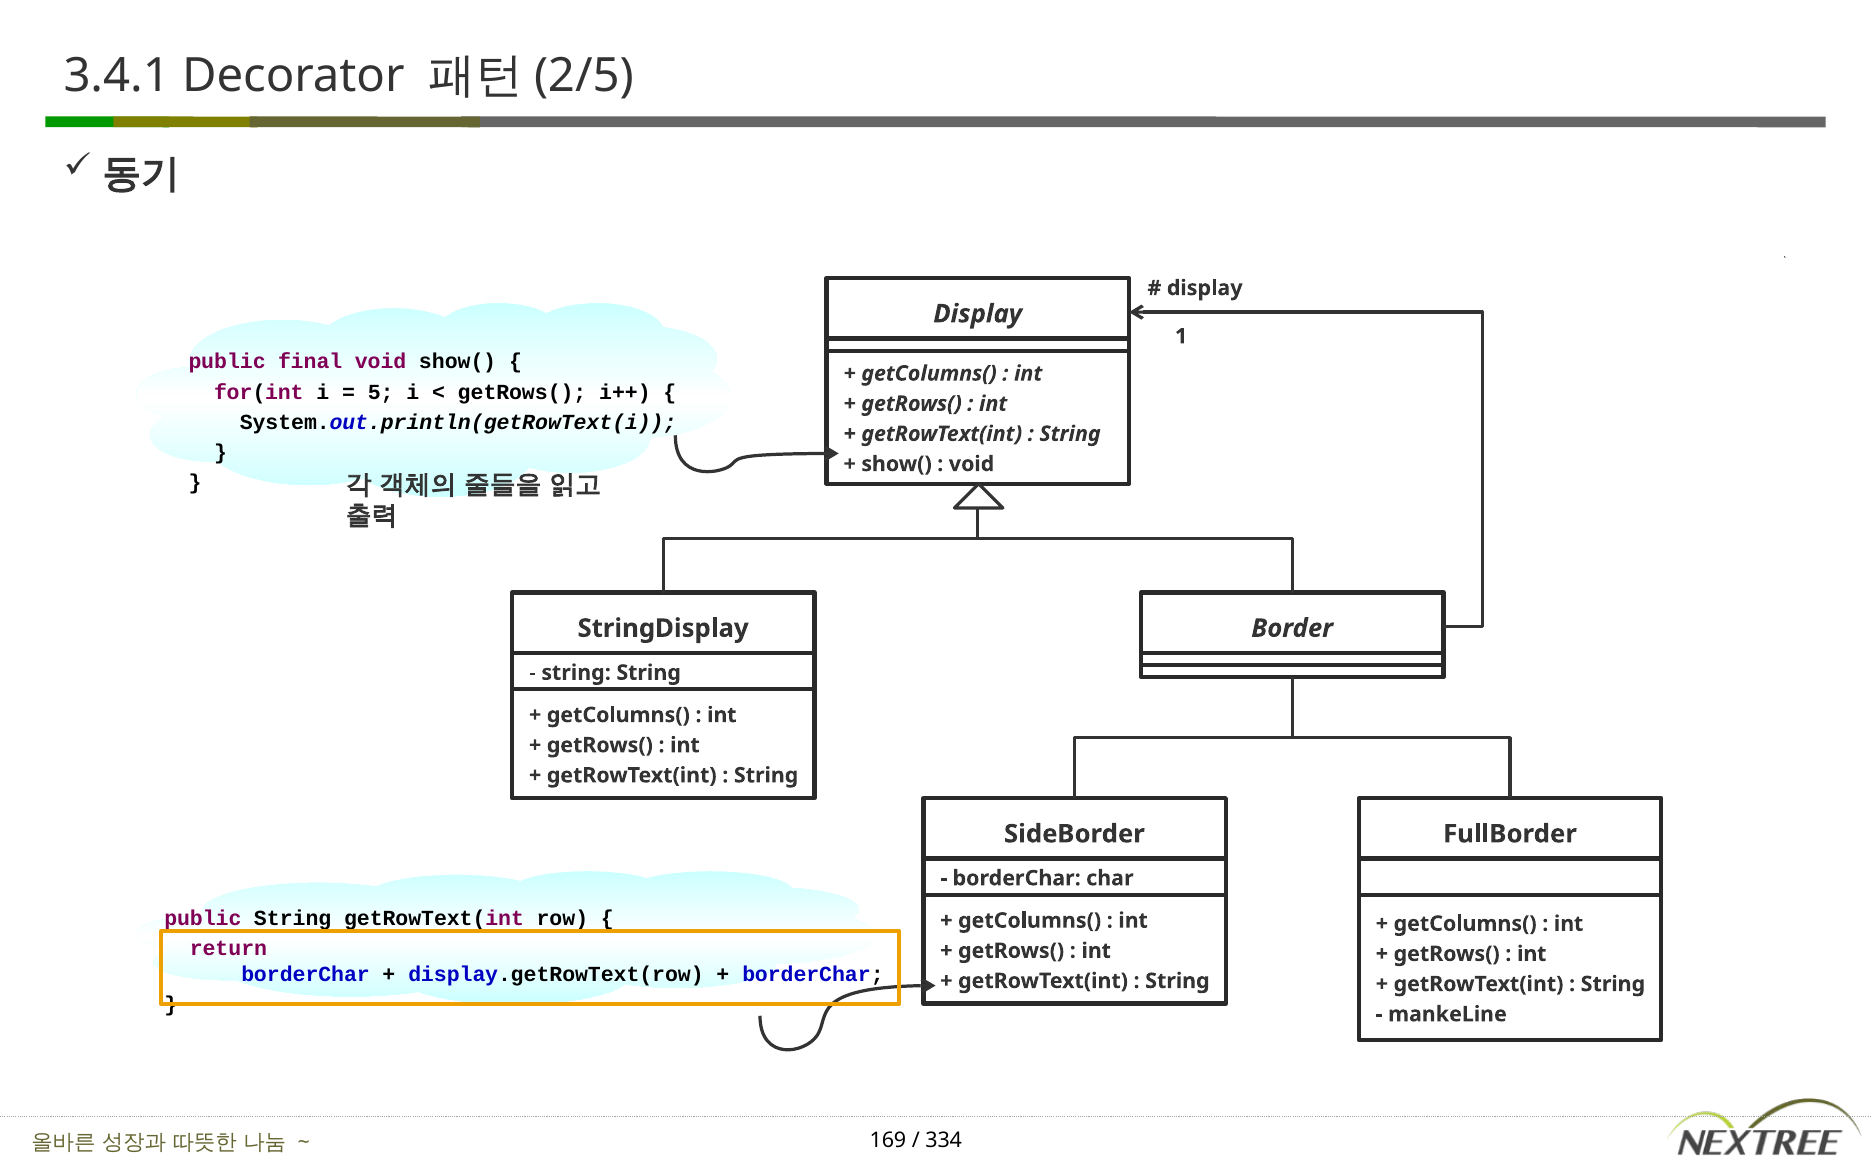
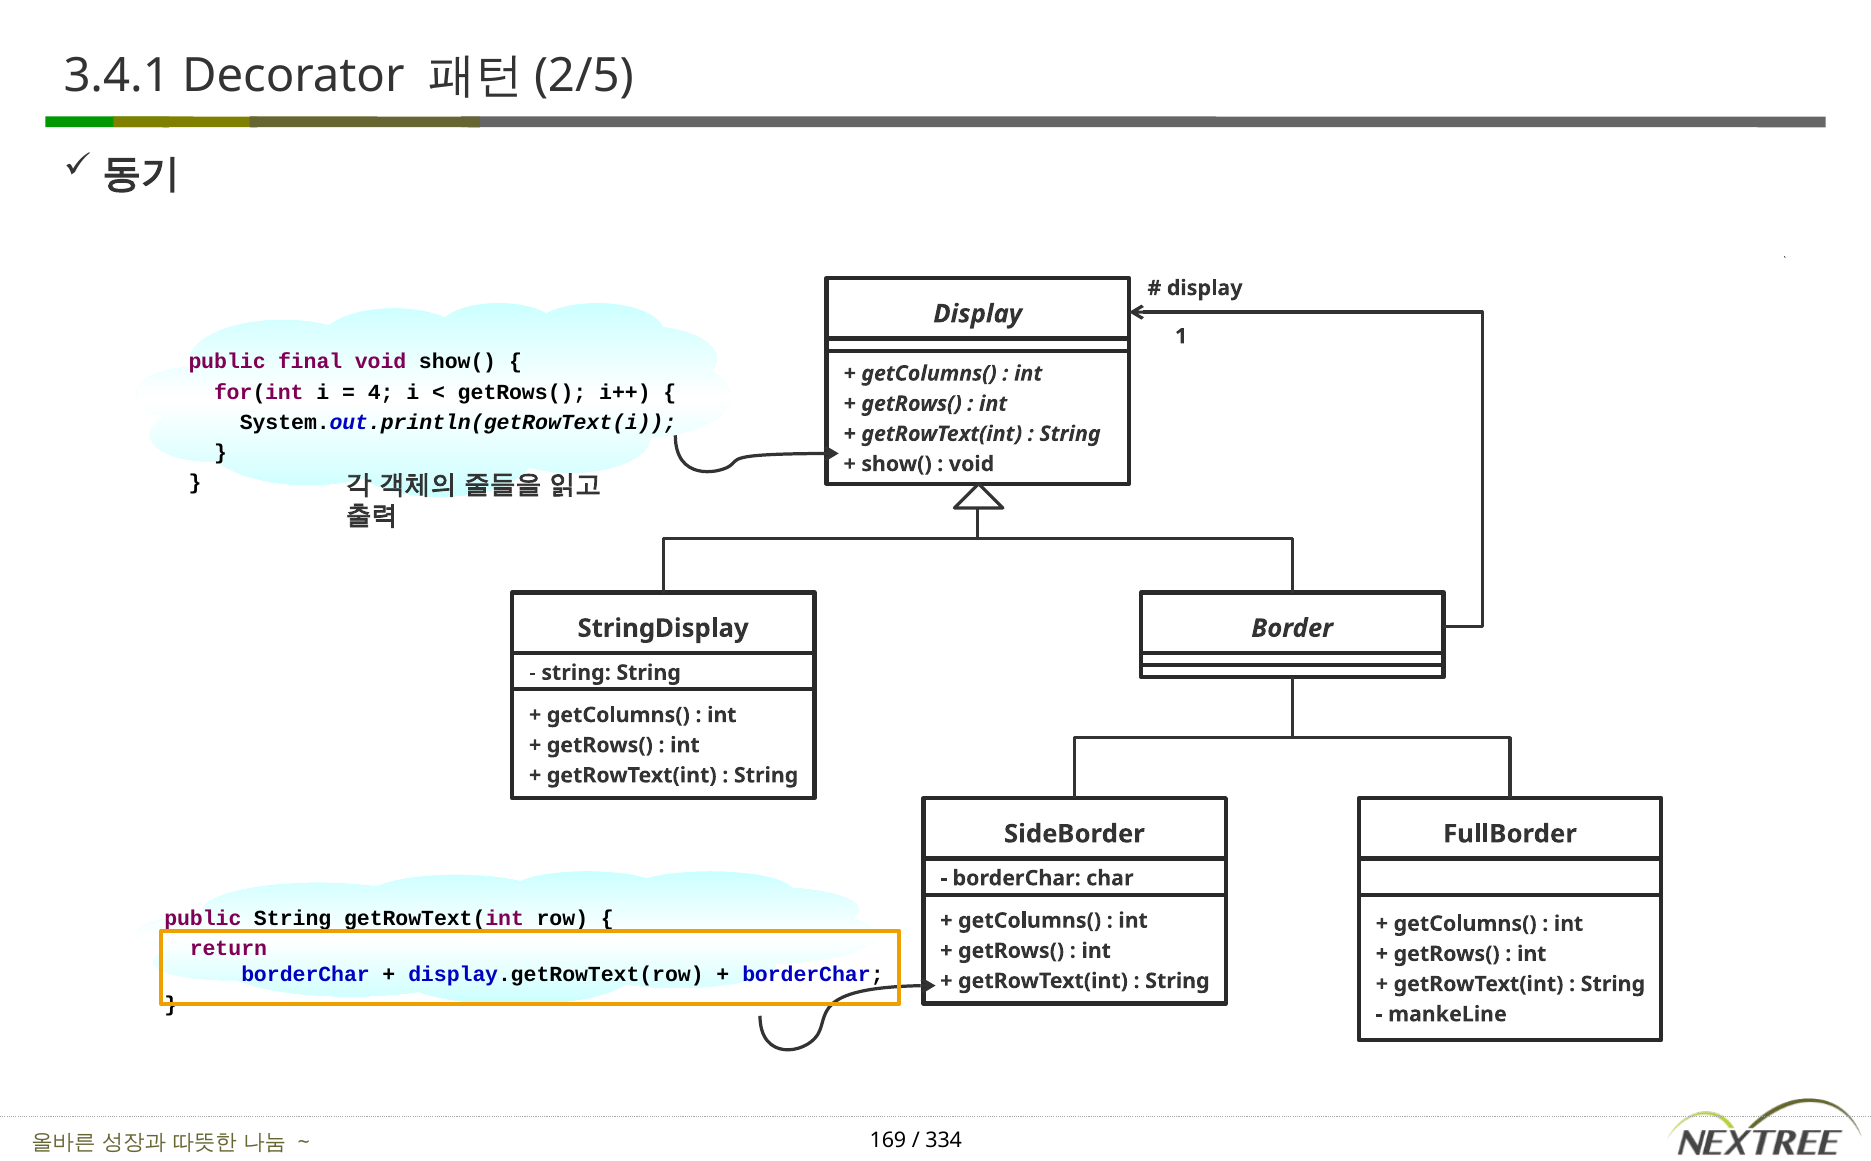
5: 5 -> 4
